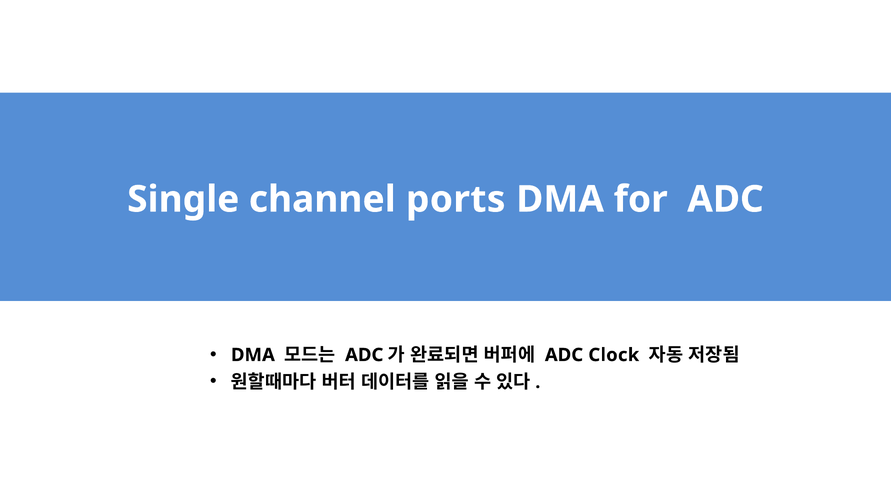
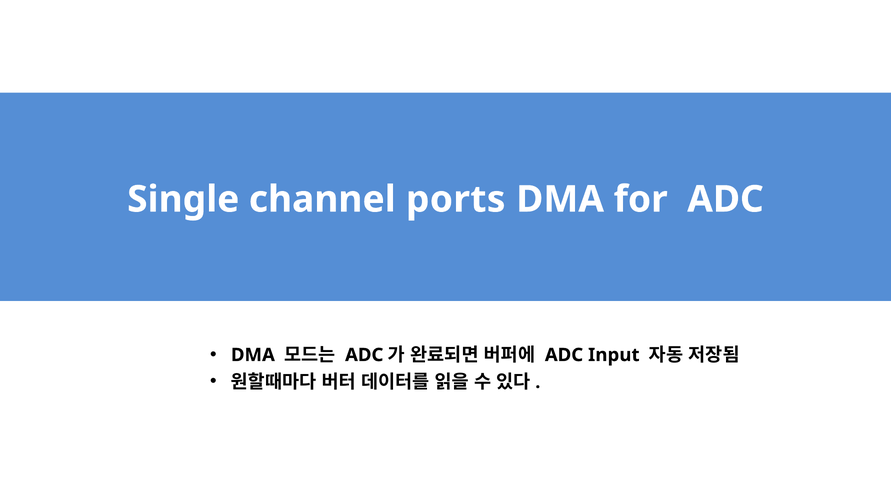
Clock: Clock -> Input
